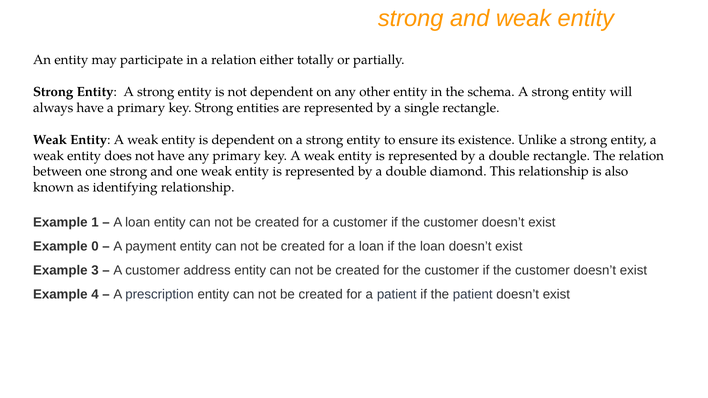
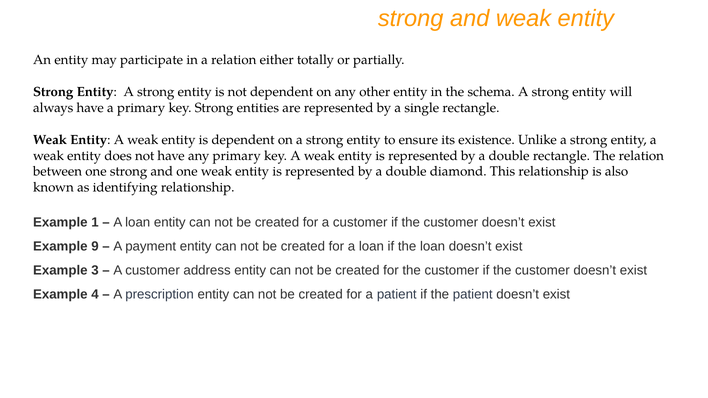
0: 0 -> 9
